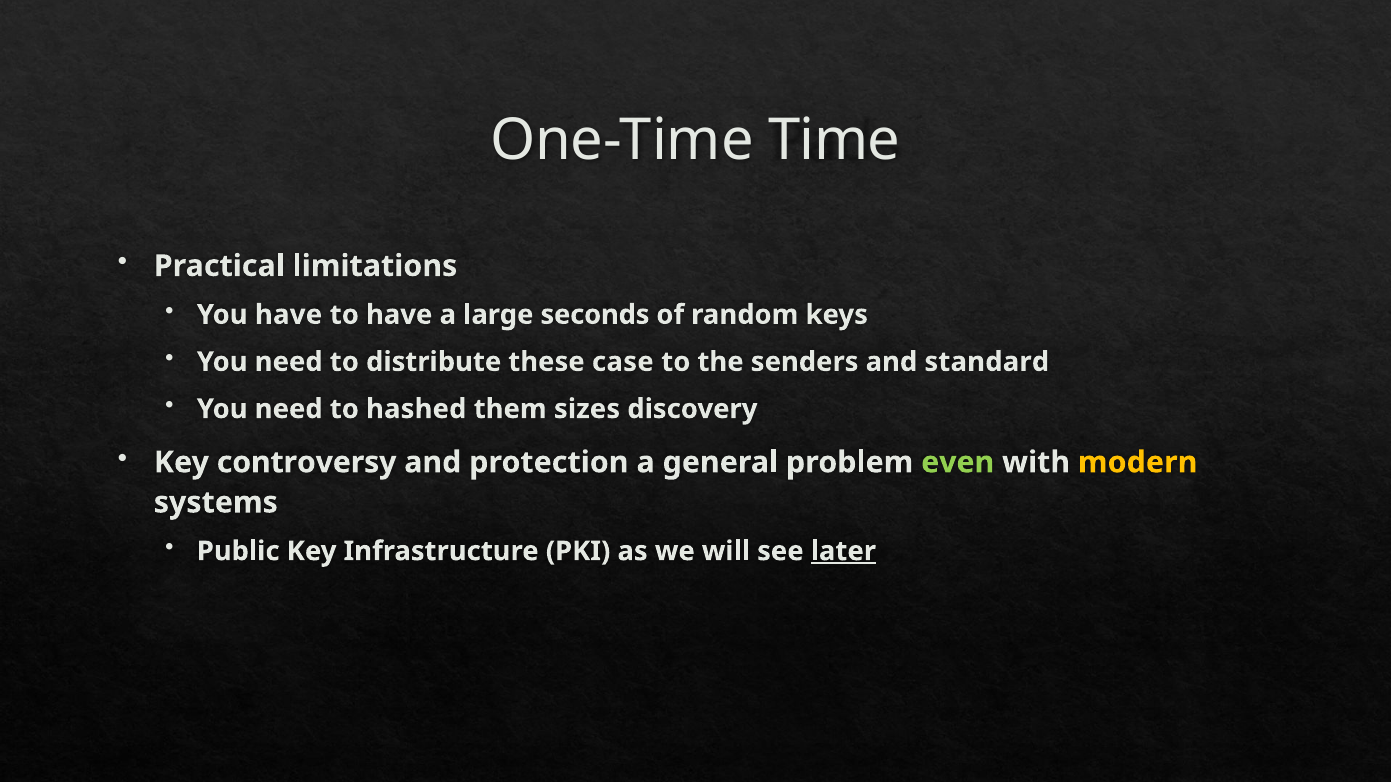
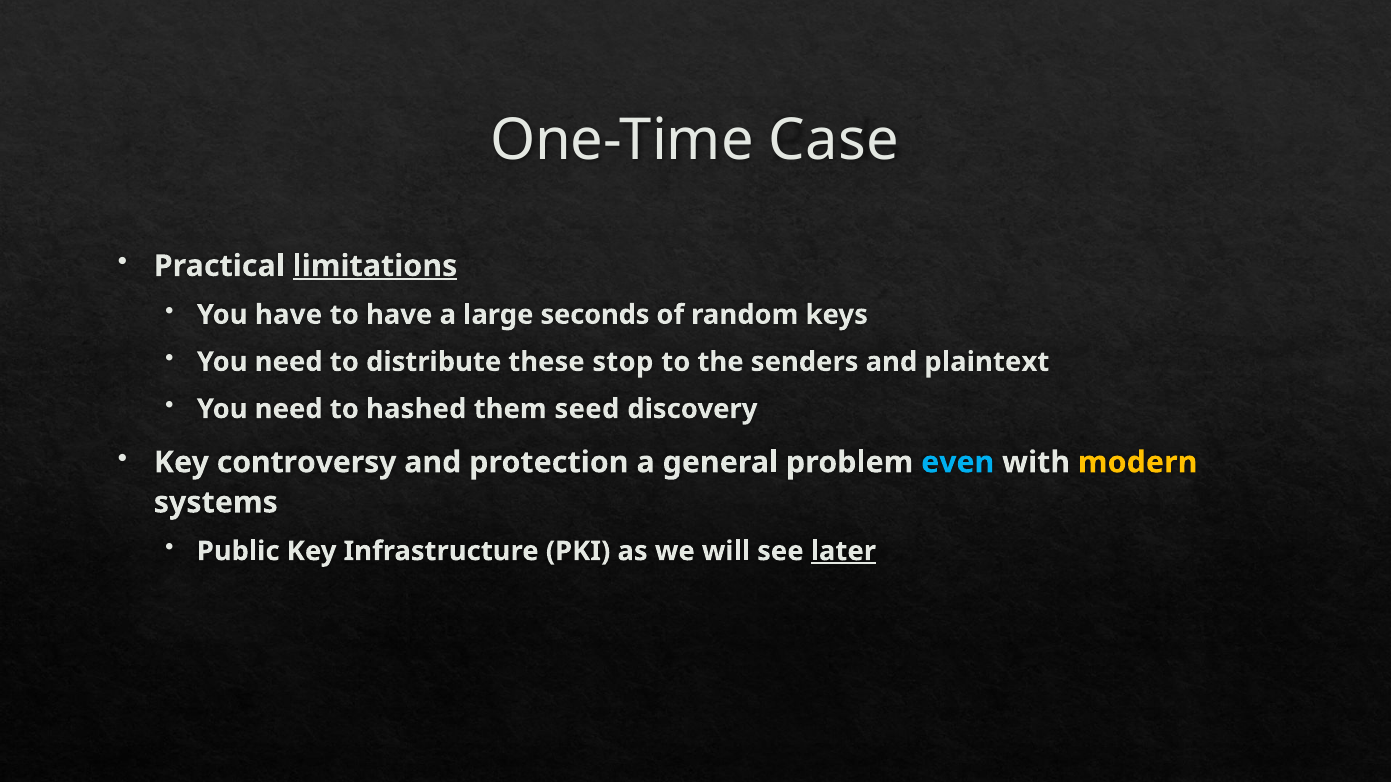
Time: Time -> Case
limitations underline: none -> present
case: case -> stop
standard: standard -> plaintext
sizes: sizes -> seed
even colour: light green -> light blue
